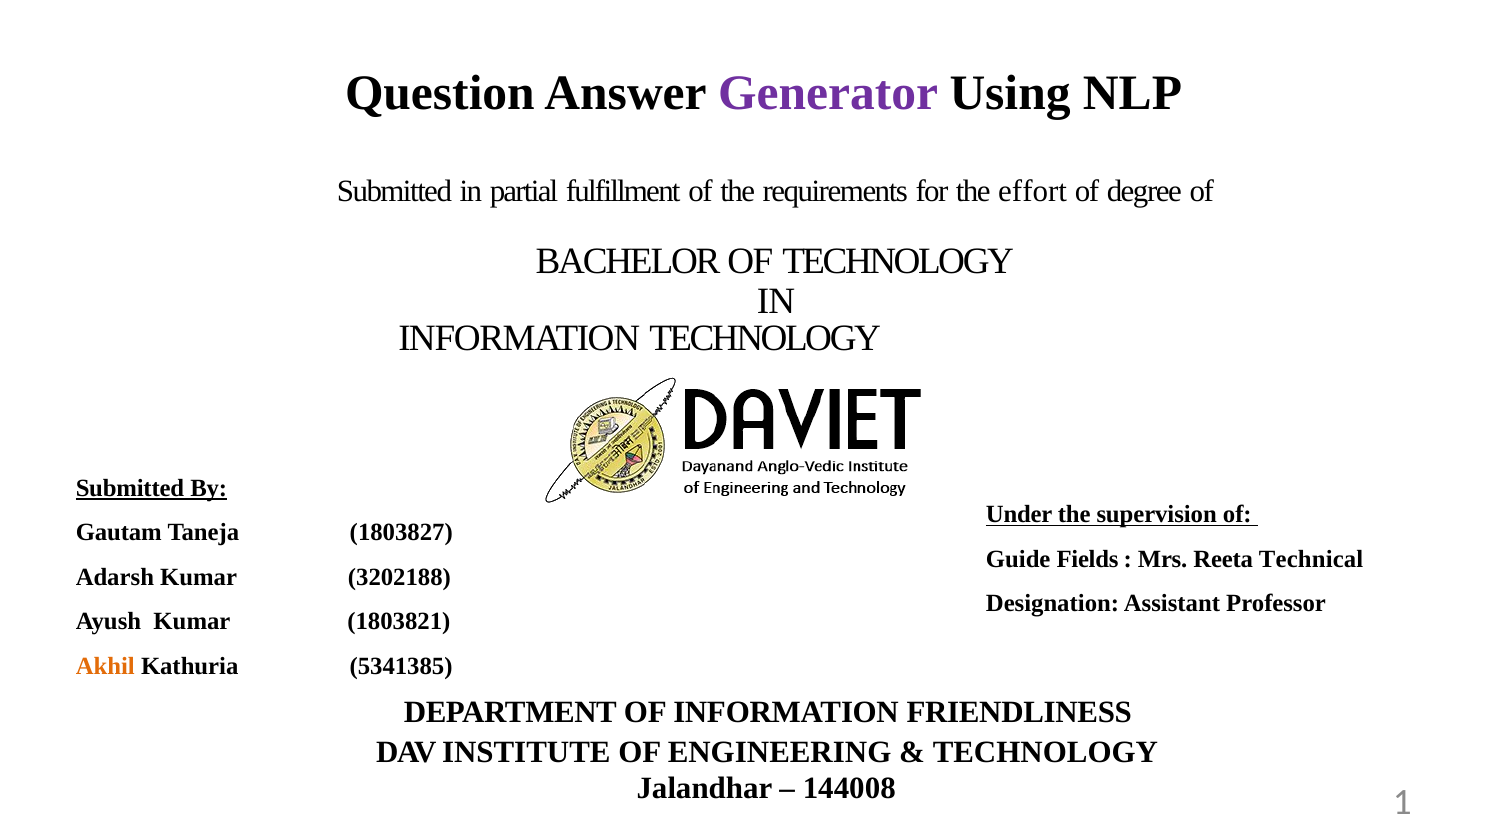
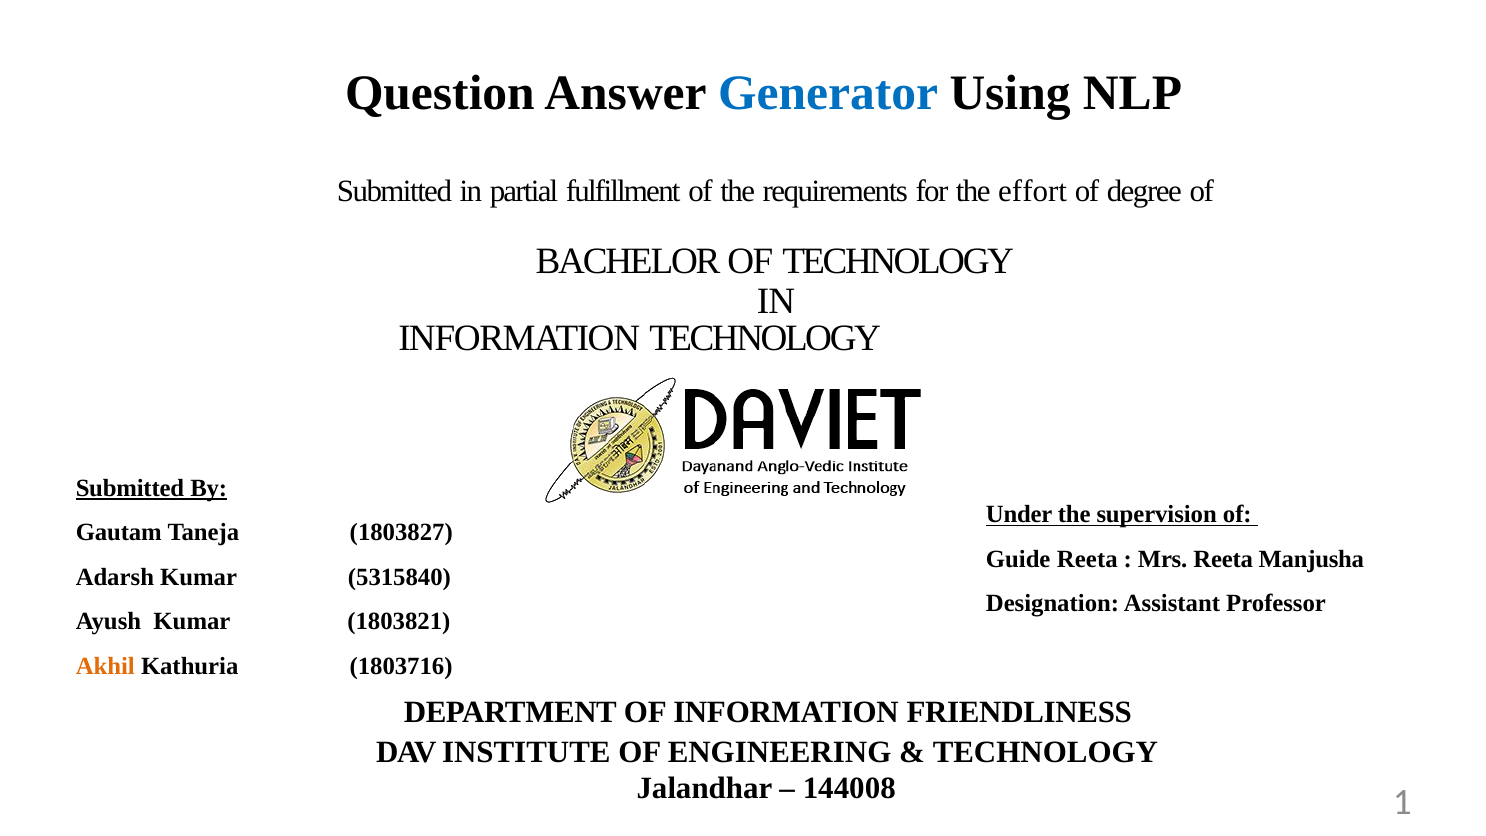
Generator colour: purple -> blue
Guide Fields: Fields -> Reeta
Technical: Technical -> Manjusha
3202188: 3202188 -> 5315840
5341385: 5341385 -> 1803716
